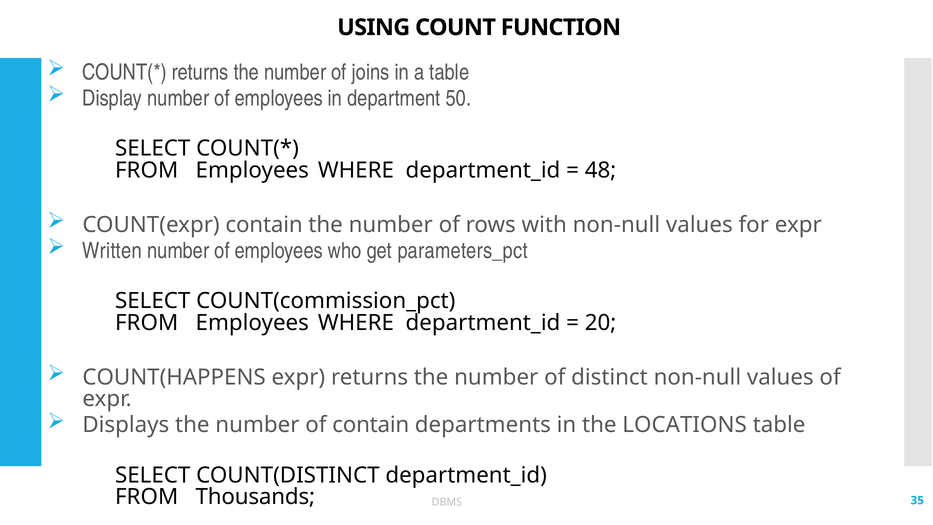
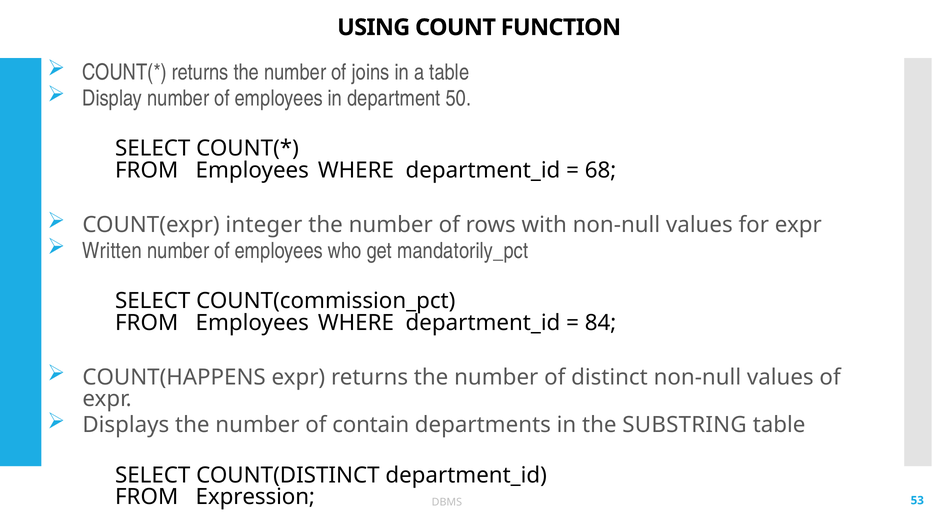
48: 48 -> 68
COUNT(expr contain: contain -> integer
parameters_pct: parameters_pct -> mandatorily_pct
20: 20 -> 84
LOCATIONS: LOCATIONS -> SUBSTRING
Thousands: Thousands -> Expression
35: 35 -> 53
